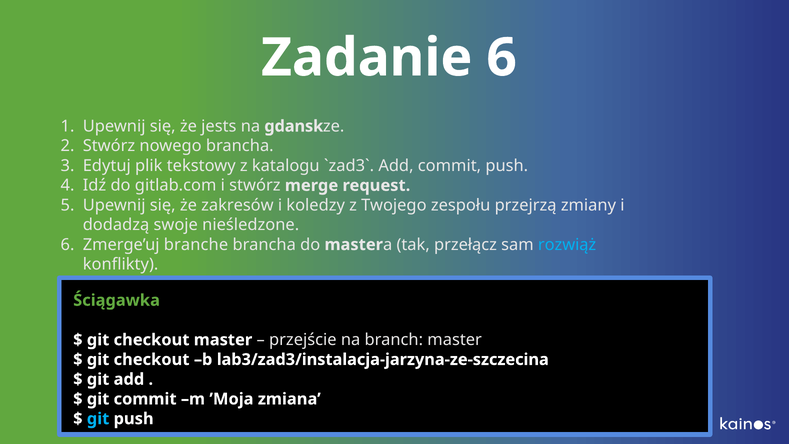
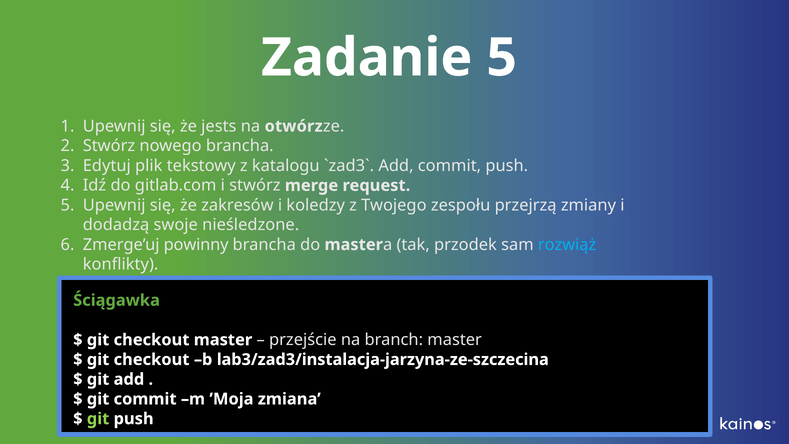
Zadanie 6: 6 -> 5
gdansk: gdansk -> otwórz
branche: branche -> powinny
przełącz: przełącz -> przodek
git at (98, 419) colour: light blue -> light green
